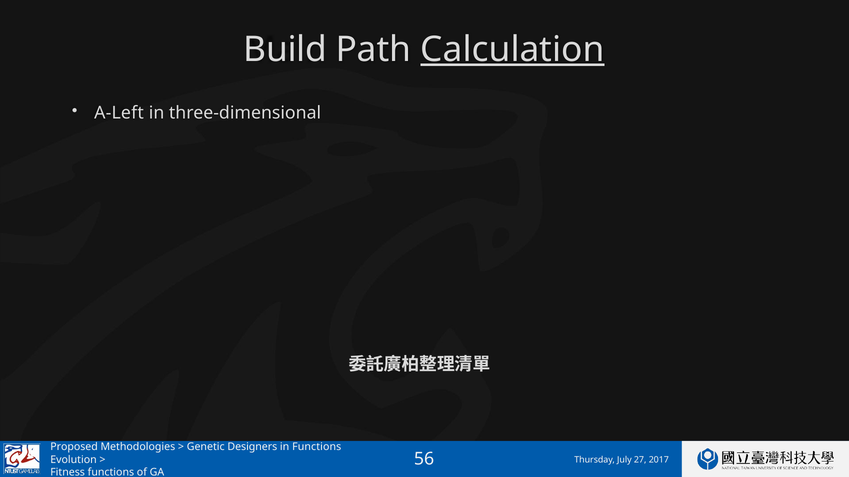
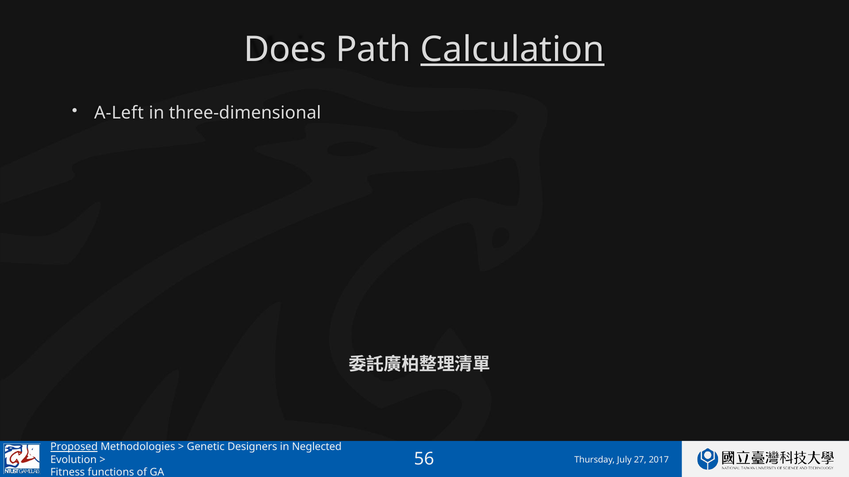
Build: Build -> Does
Proposed underline: none -> present
in Functions: Functions -> Neglected
